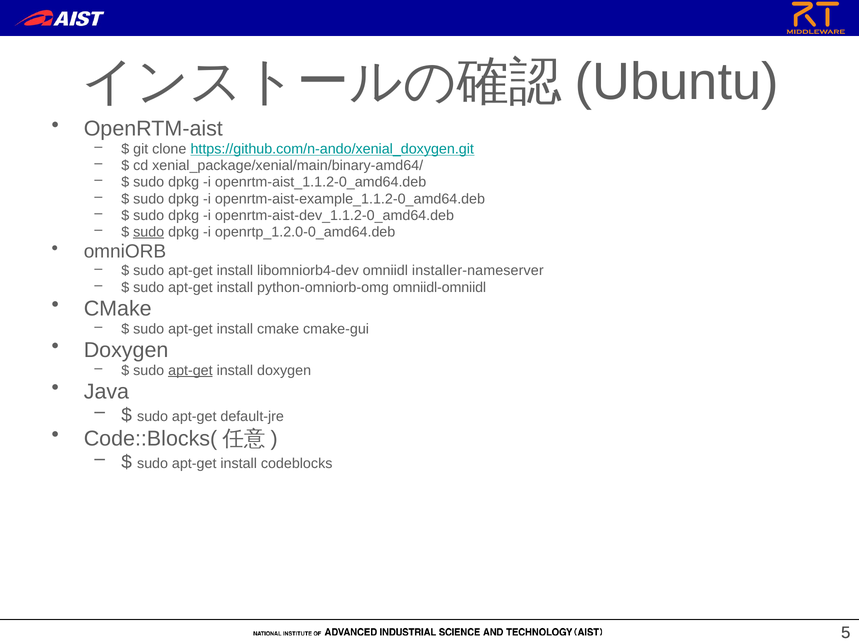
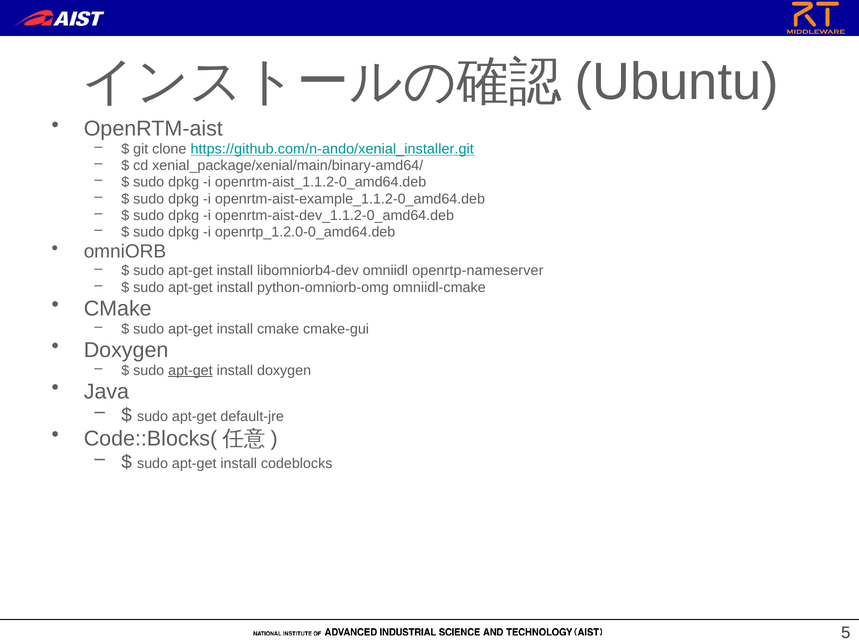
https://github.com/n-ando/xenial_doxygen.git: https://github.com/n-ando/xenial_doxygen.git -> https://github.com/n-ando/xenial_installer.git
sudo at (149, 232) underline: present -> none
installer-nameserver: installer-nameserver -> openrtp-nameserver
omniidl-omniidl: omniidl-omniidl -> omniidl-cmake
